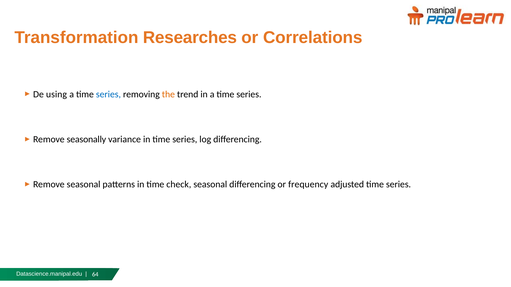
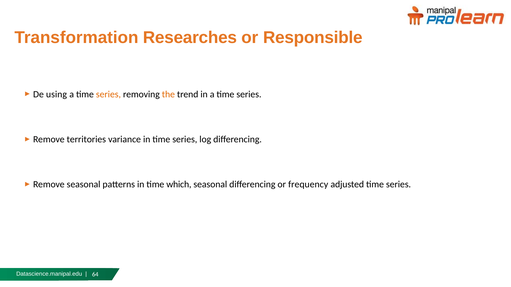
Correlations: Correlations -> Responsible
series at (108, 94) colour: blue -> orange
seasonally: seasonally -> territories
check: check -> which
